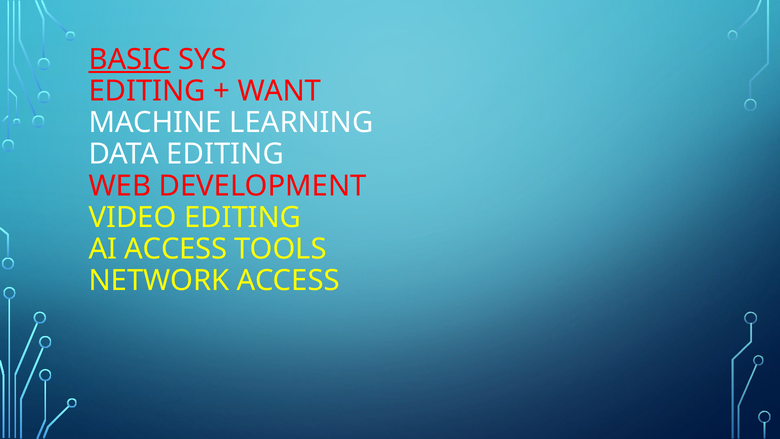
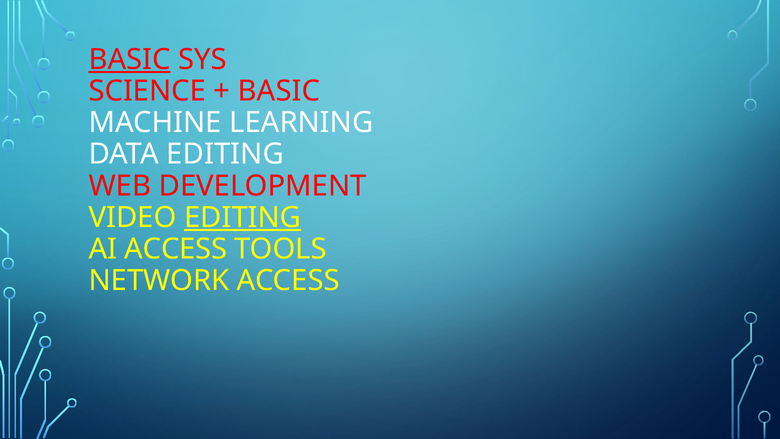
EDITING at (147, 91): EDITING -> SCIENCE
WANT at (279, 91): WANT -> BASIC
EDITING at (243, 217) underline: none -> present
